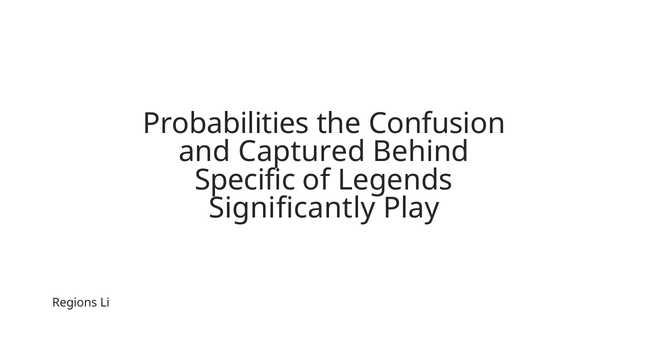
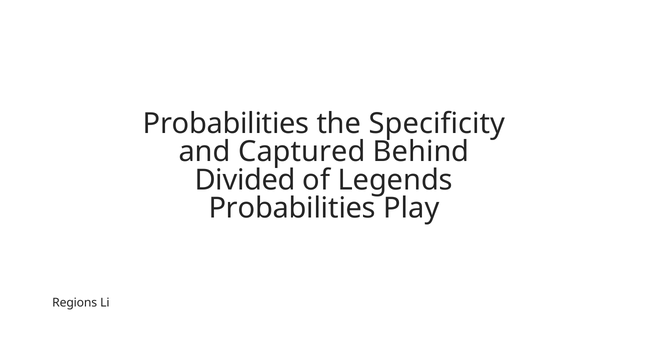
Confusion: Confusion -> Specificity
Specific: Specific -> Divided
Significantly at (292, 208): Significantly -> Probabilities
